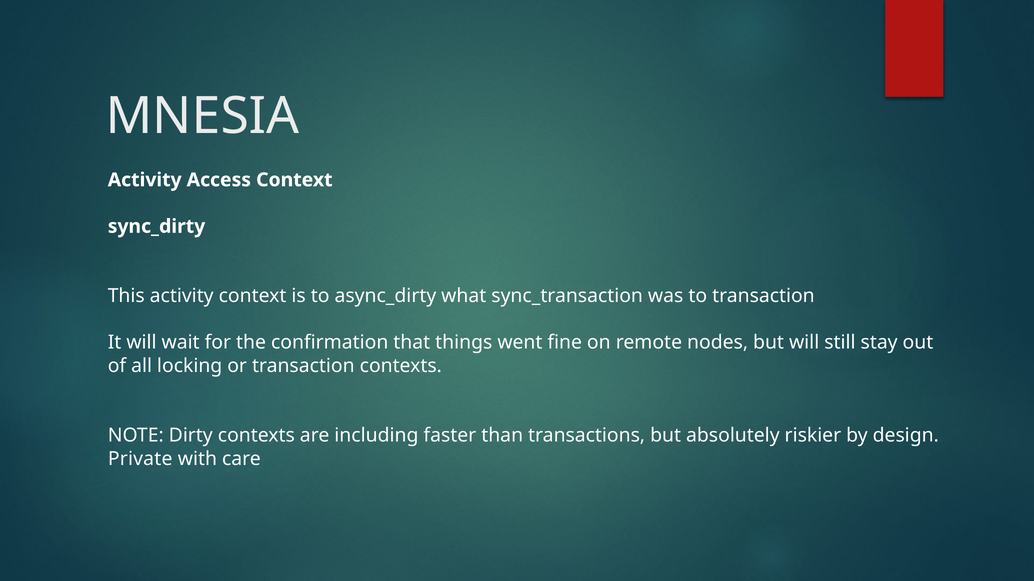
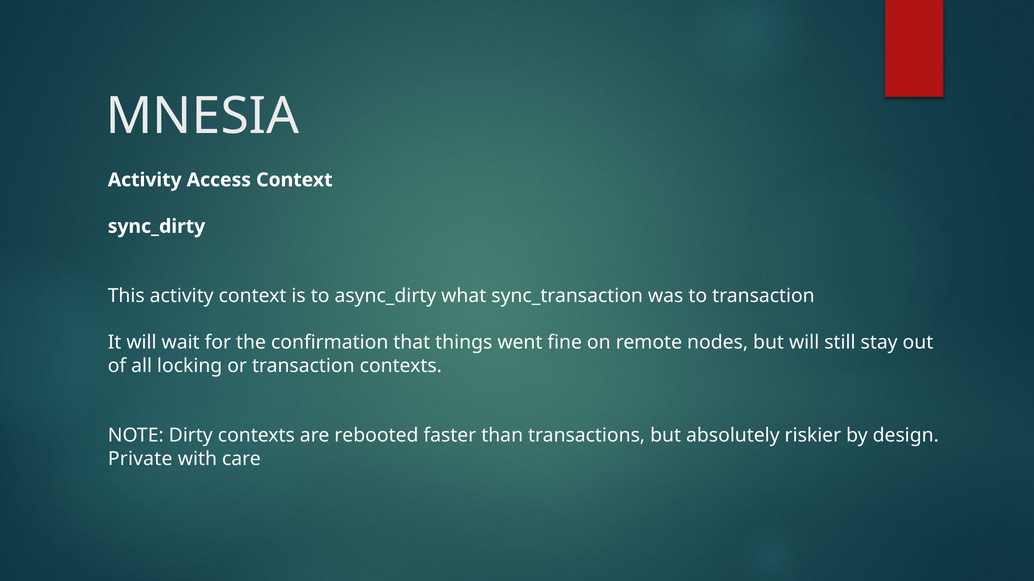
including: including -> rebooted
